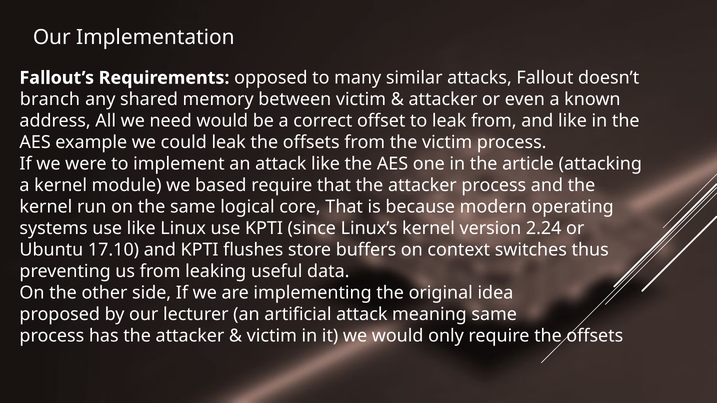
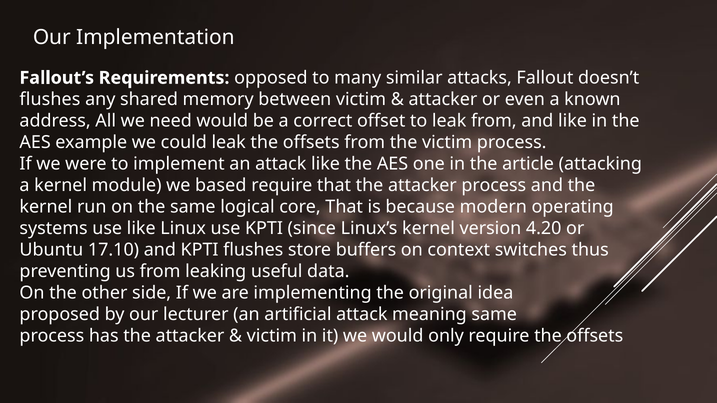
branch at (50, 99): branch -> flushes
2.24: 2.24 -> 4.20
